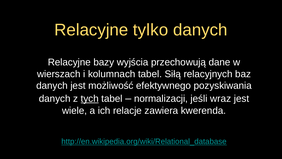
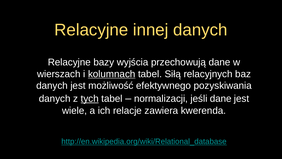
tylko: tylko -> innej
kolumnach underline: none -> present
jeśli wraz: wraz -> dane
